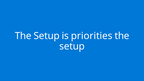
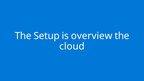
priorities: priorities -> overview
setup at (72, 46): setup -> cloud
